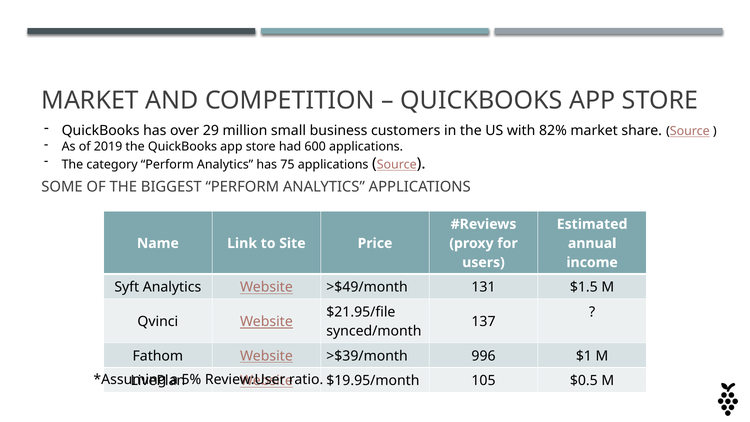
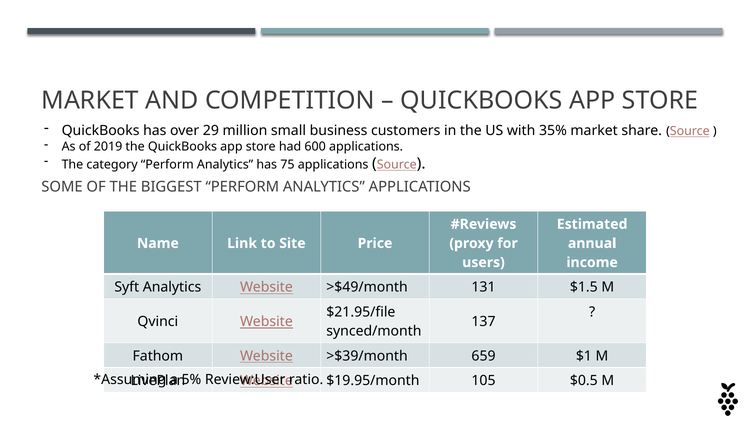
82%: 82% -> 35%
996: 996 -> 659
